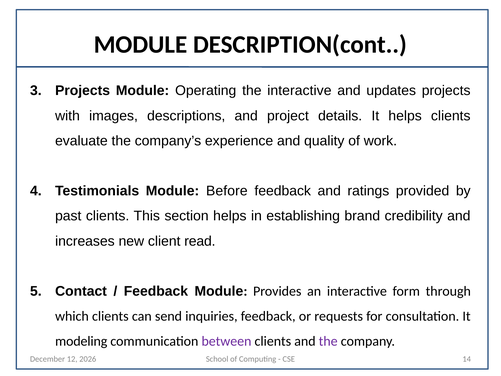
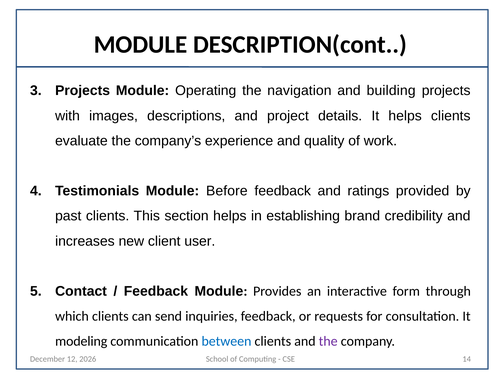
the interactive: interactive -> navigation
updates: updates -> building
read: read -> user
between colour: purple -> blue
